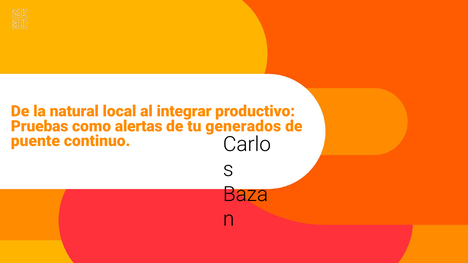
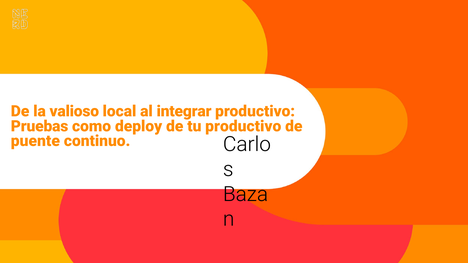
natural: natural -> valioso
alertas: alertas -> deploy
tu generados: generados -> productivo
